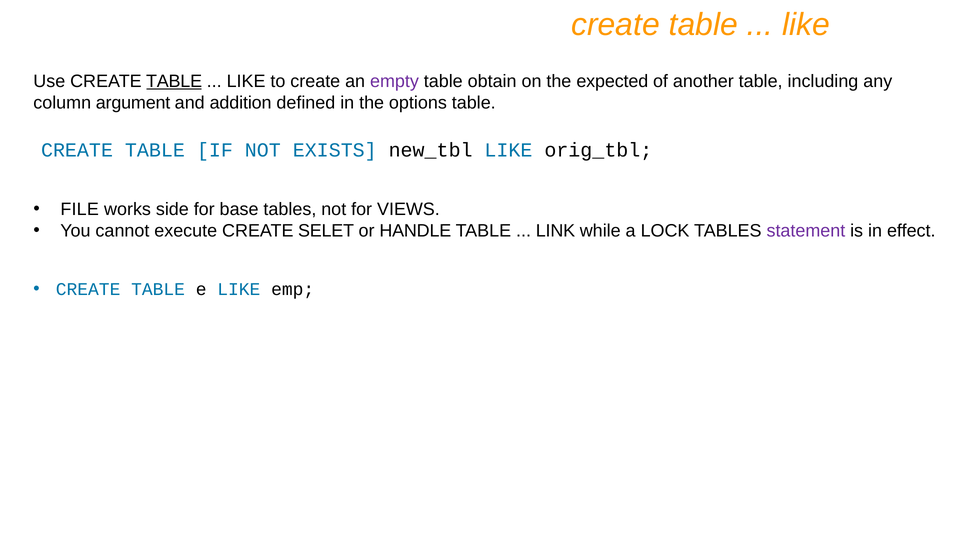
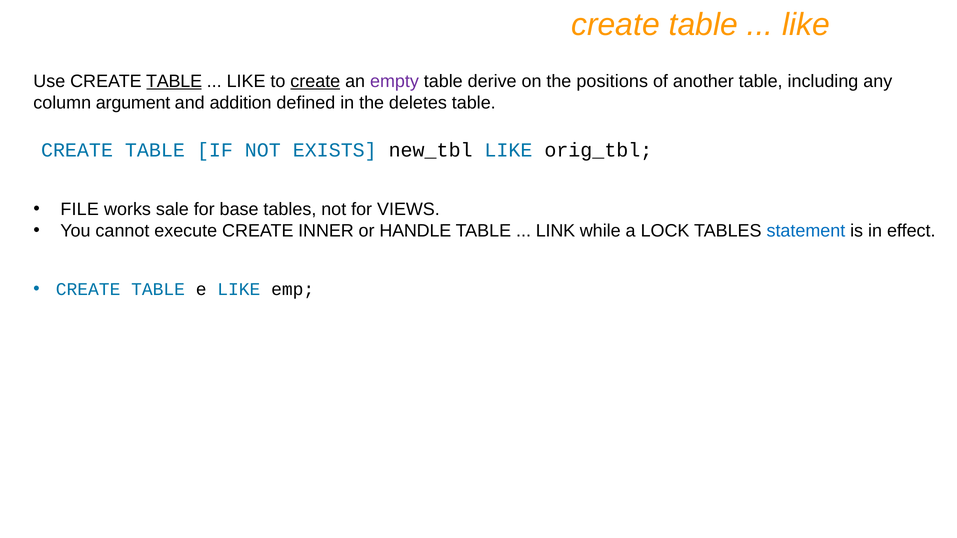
create at (315, 81) underline: none -> present
obtain: obtain -> derive
expected: expected -> positions
options: options -> deletes
side: side -> sale
SELET: SELET -> INNER
statement colour: purple -> blue
